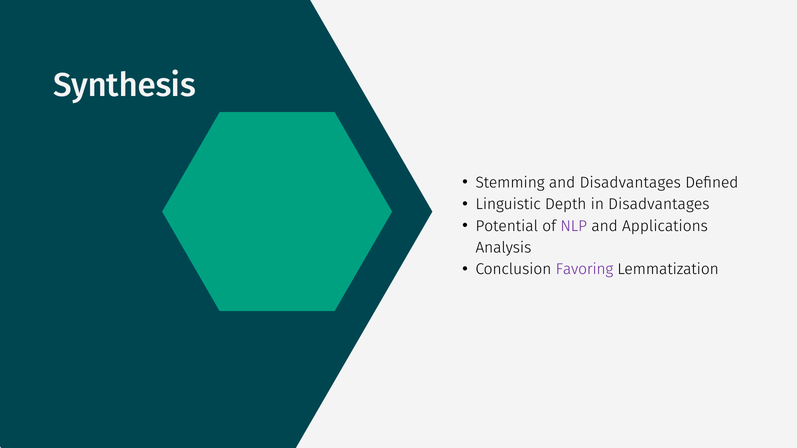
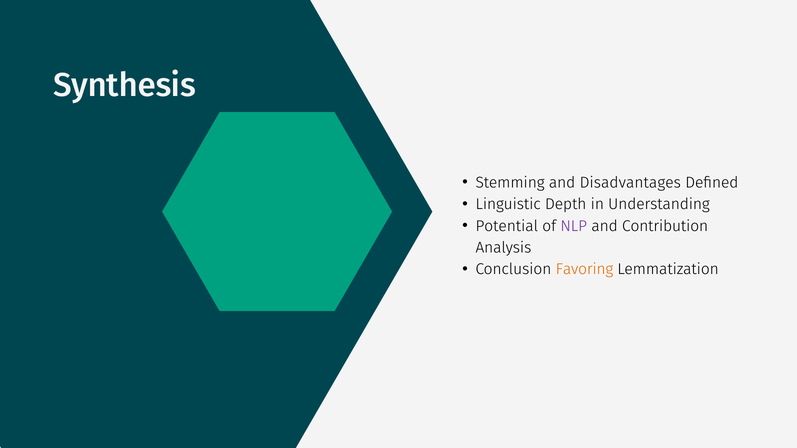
in Disadvantages: Disadvantages -> Understanding
Applications: Applications -> Contribution
Favoring colour: purple -> orange
